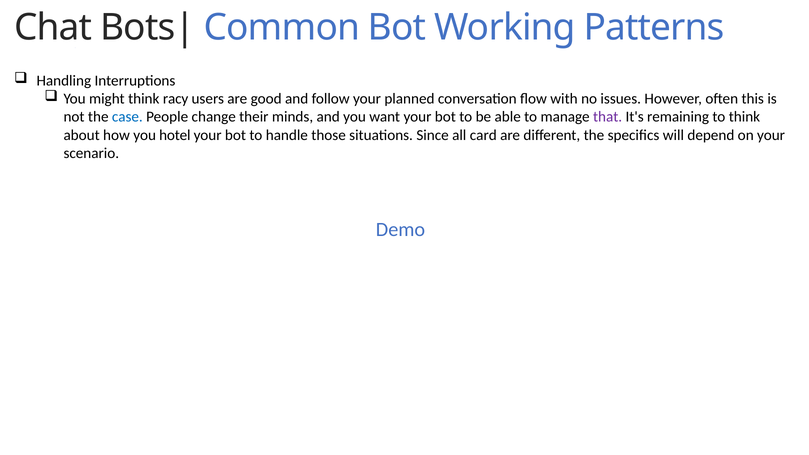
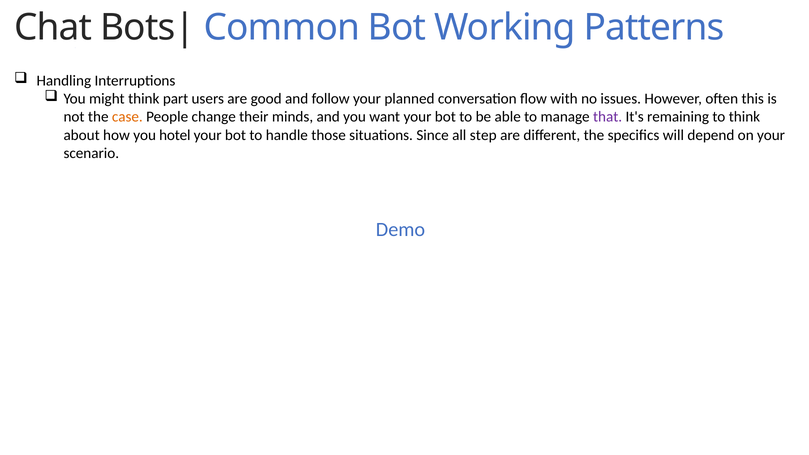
racy: racy -> part
case colour: blue -> orange
card: card -> step
